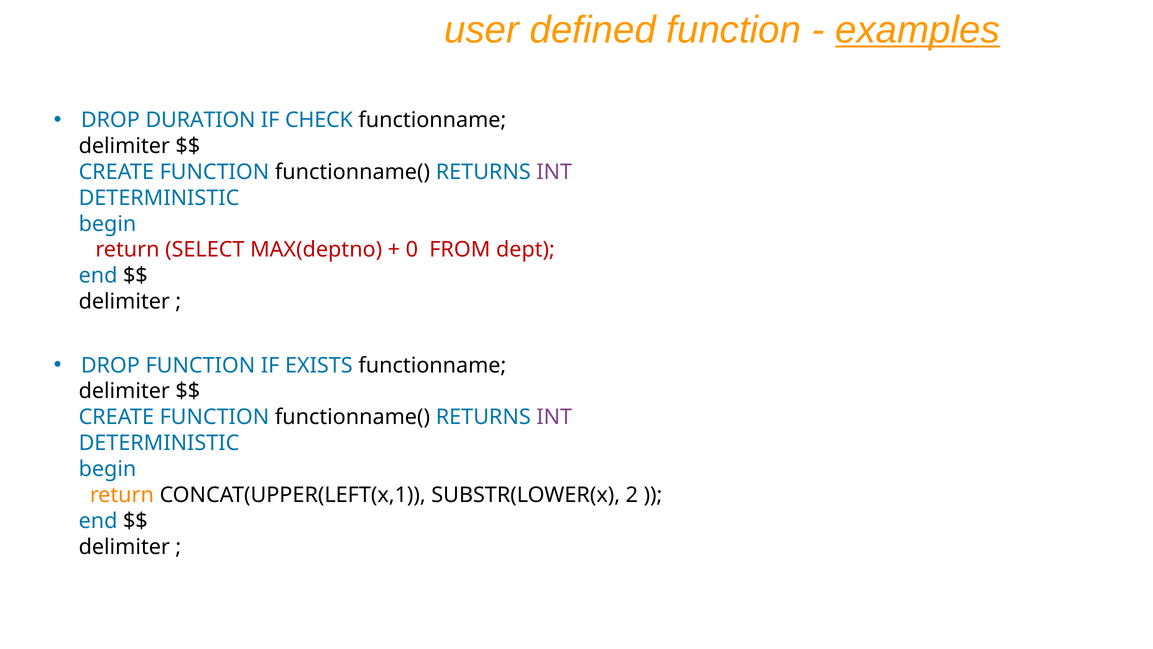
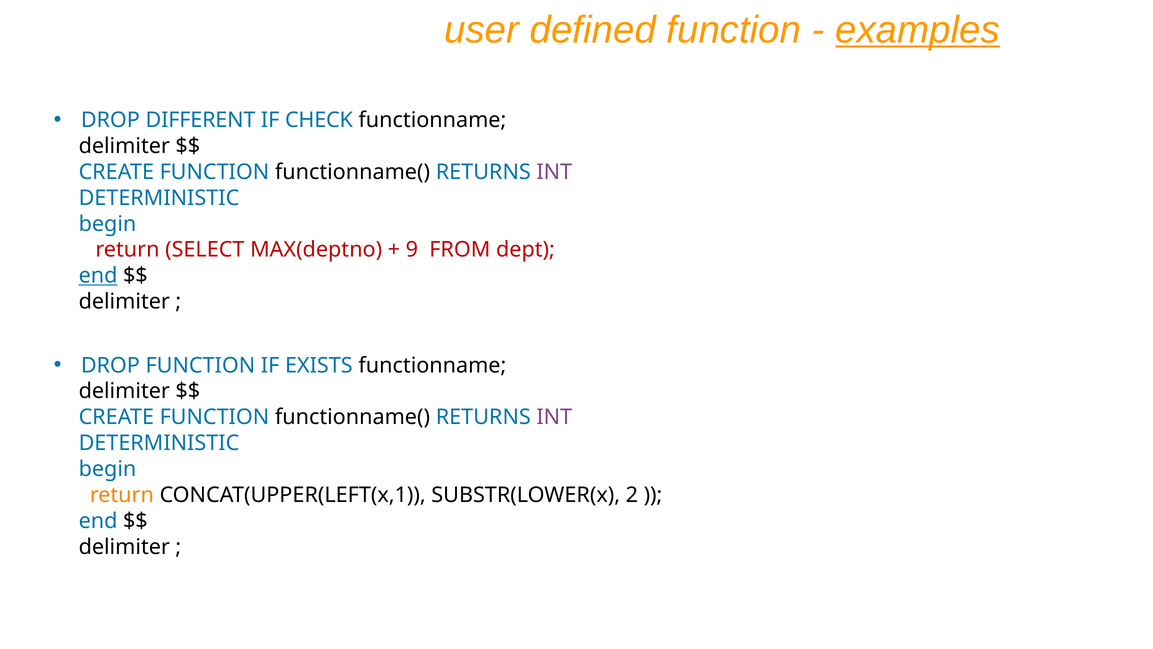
DURATION: DURATION -> DIFFERENT
0: 0 -> 9
end at (98, 276) underline: none -> present
